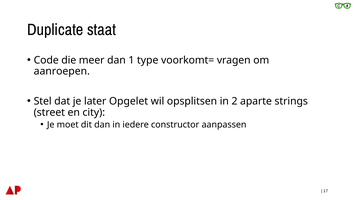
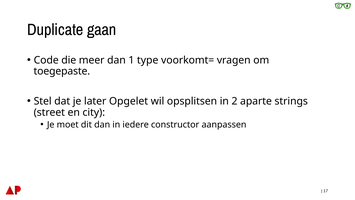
staat: staat -> gaan
aanroepen: aanroepen -> toegepaste
